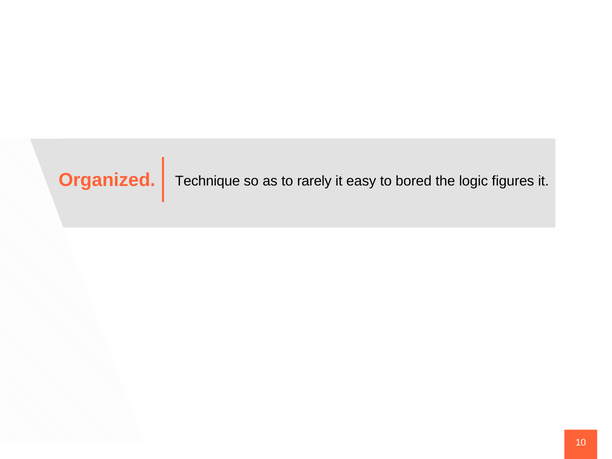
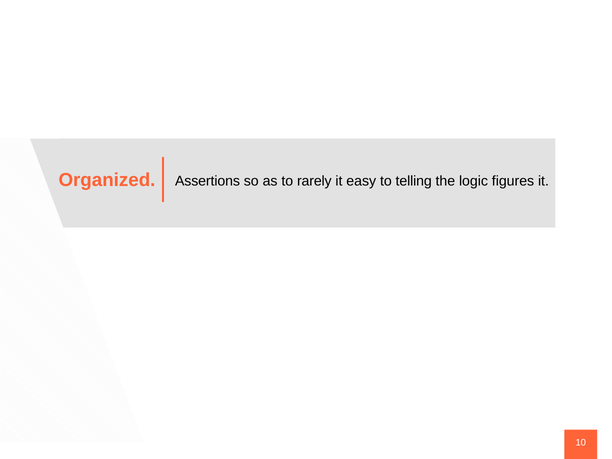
Technique: Technique -> Assertions
bored: bored -> telling
